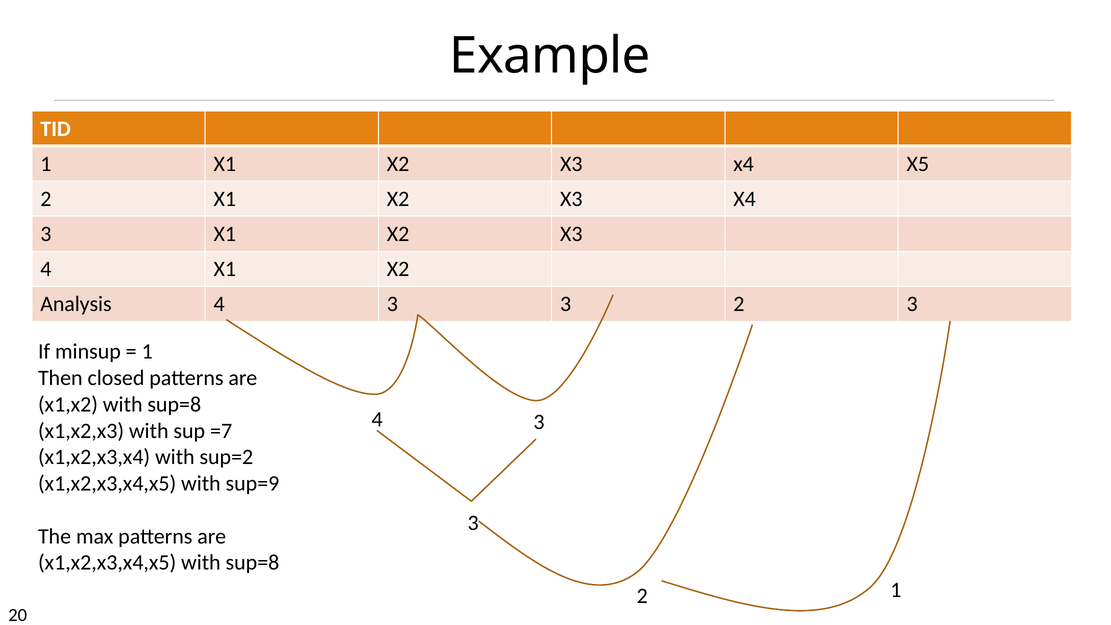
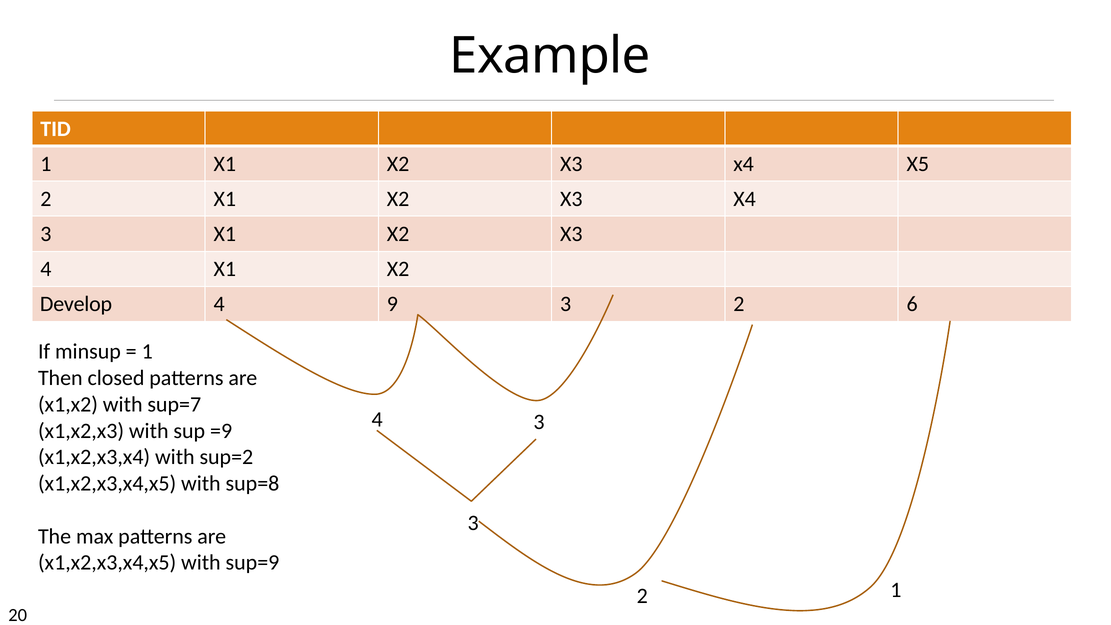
Analysis: Analysis -> Develop
3 at (392, 304): 3 -> 9
2 3: 3 -> 6
x1,x2 with sup=8: sup=8 -> sup=7
=7: =7 -> =9
sup=9: sup=9 -> sup=8
x1,x2,x3,x4,x5 with sup=8: sup=8 -> sup=9
